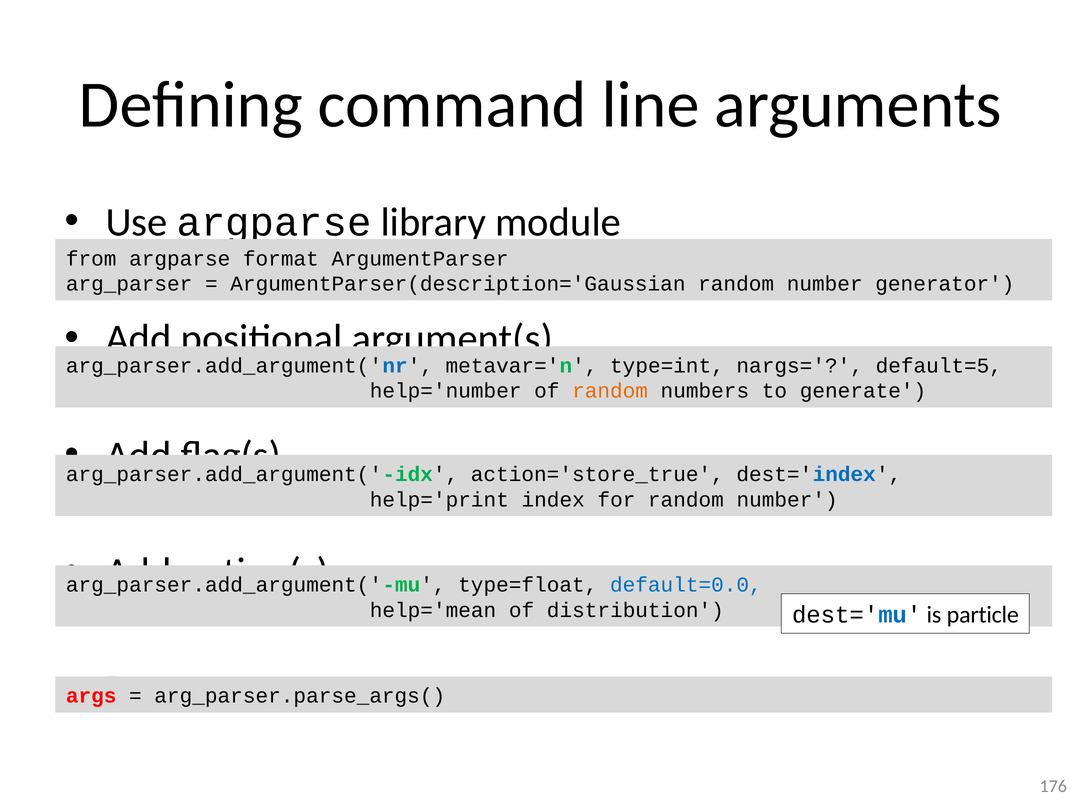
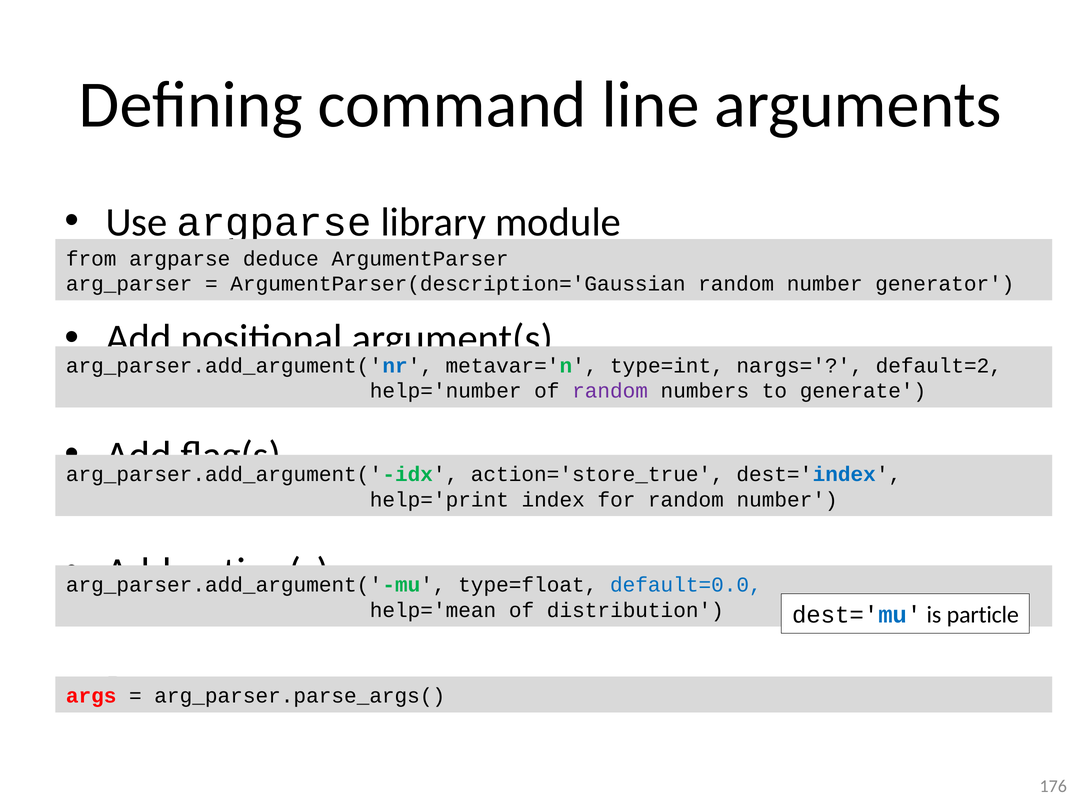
format: format -> deduce
default=5: default=5 -> default=2
random at (610, 391) colour: orange -> purple
